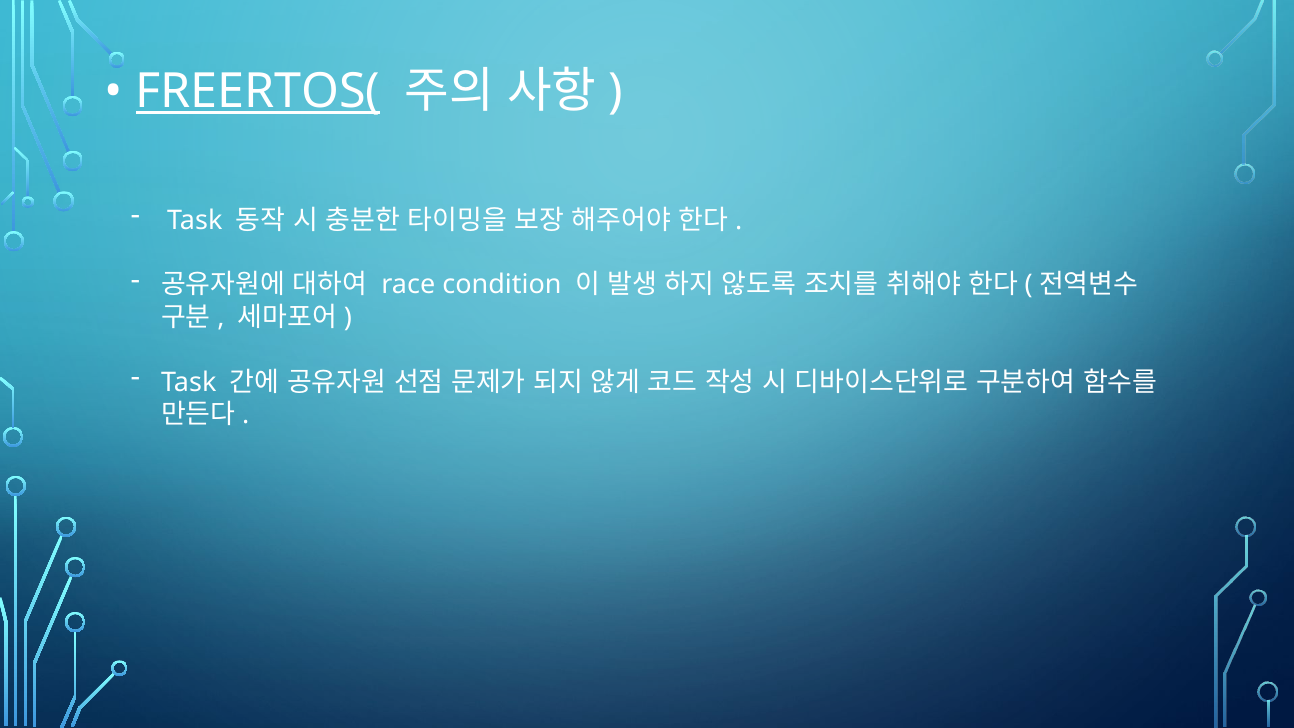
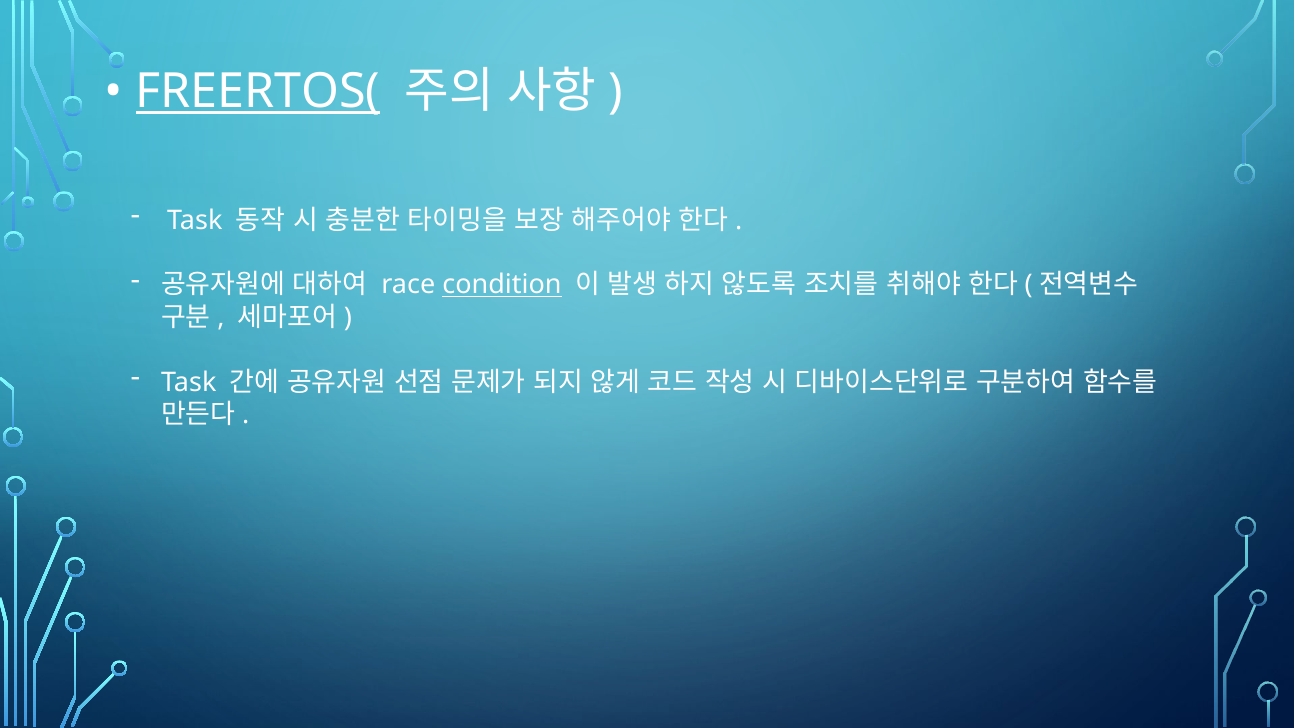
condition underline: none -> present
